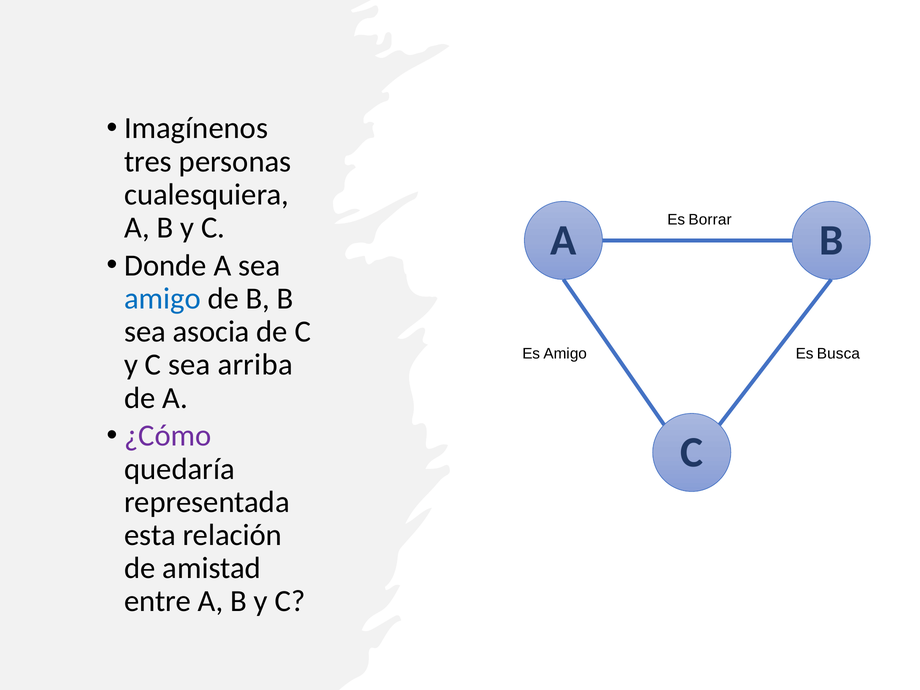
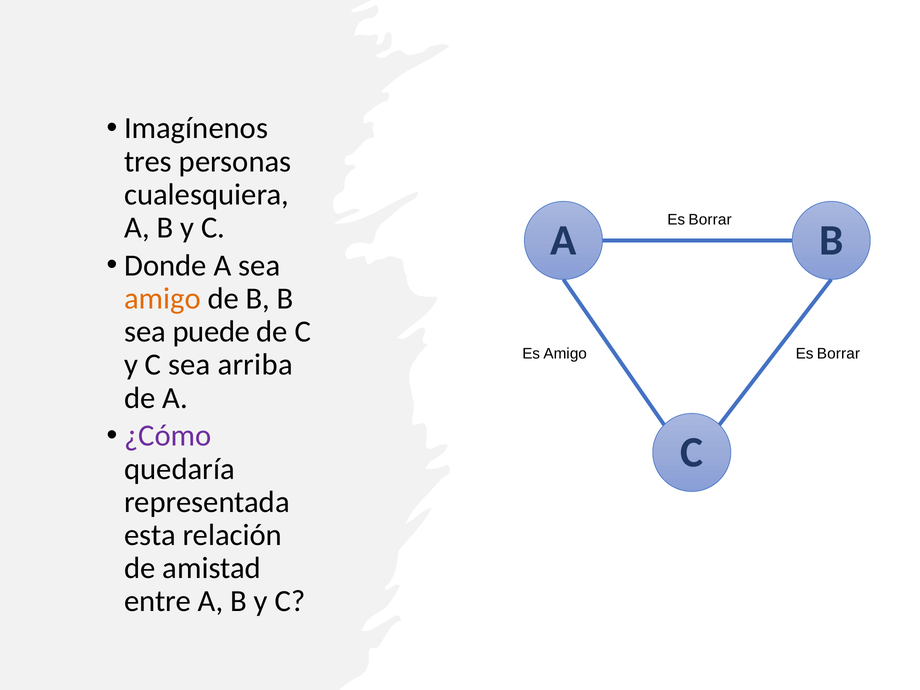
amigo at (163, 299) colour: blue -> orange
asocia: asocia -> puede
Busca at (838, 354): Busca -> Borrar
